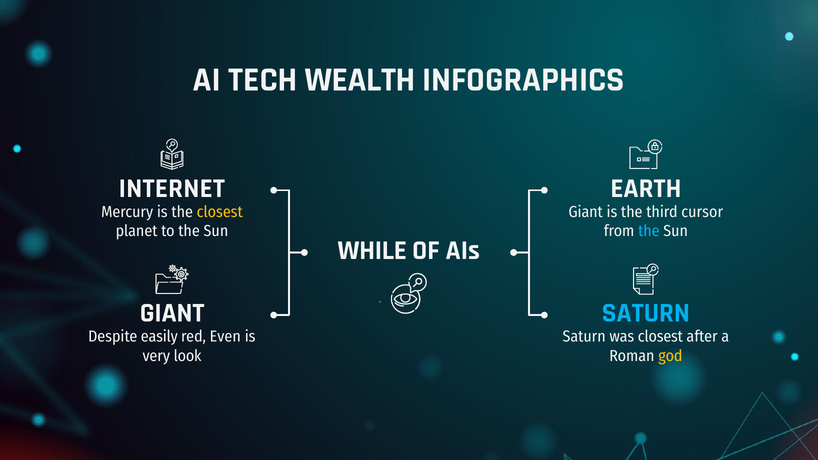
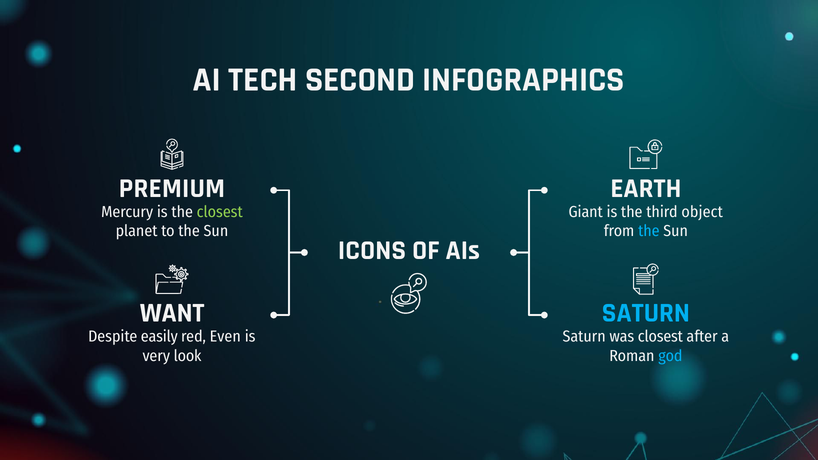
WEALTH: WEALTH -> SECOND
INTERNET: INTERNET -> PREMIUM
closest at (220, 212) colour: yellow -> light green
cursor: cursor -> object
WHILE: WHILE -> ICONS
GIANT at (172, 313): GIANT -> WANT
god colour: yellow -> light blue
